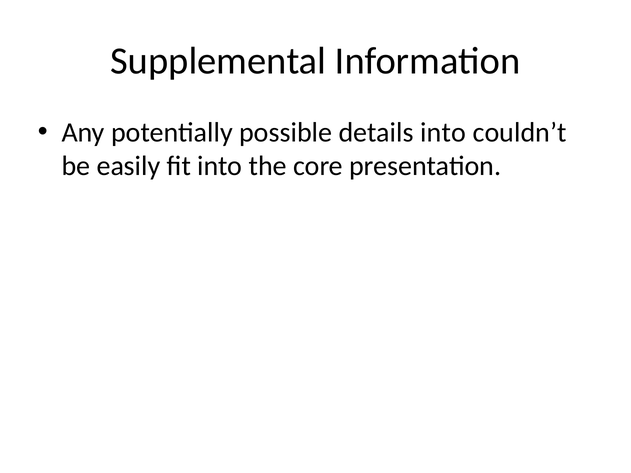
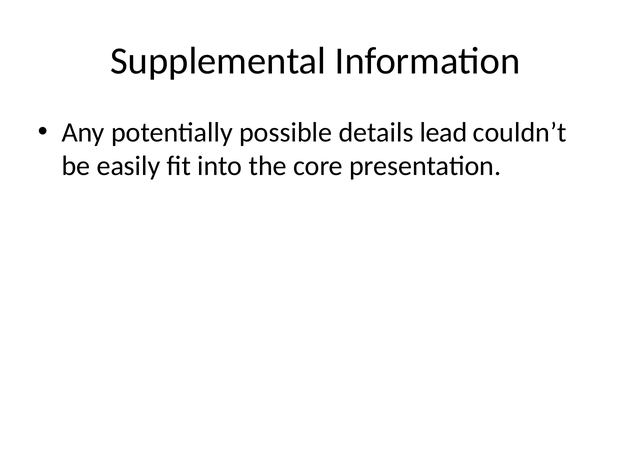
details into: into -> lead
